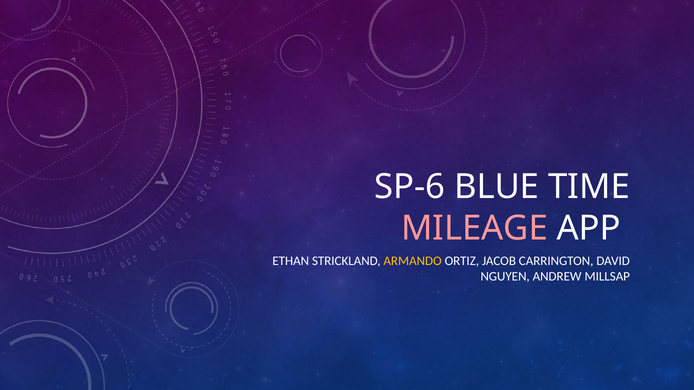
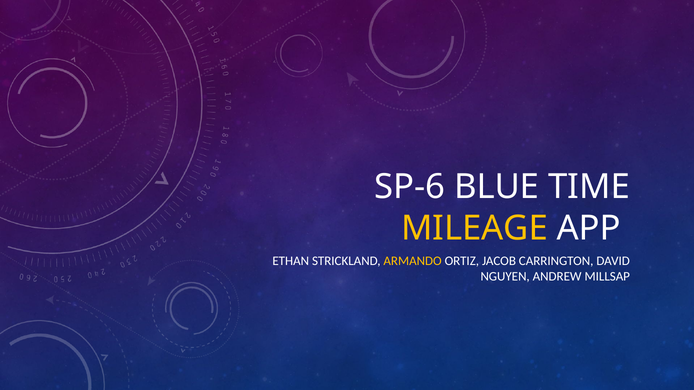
MILEAGE colour: pink -> yellow
